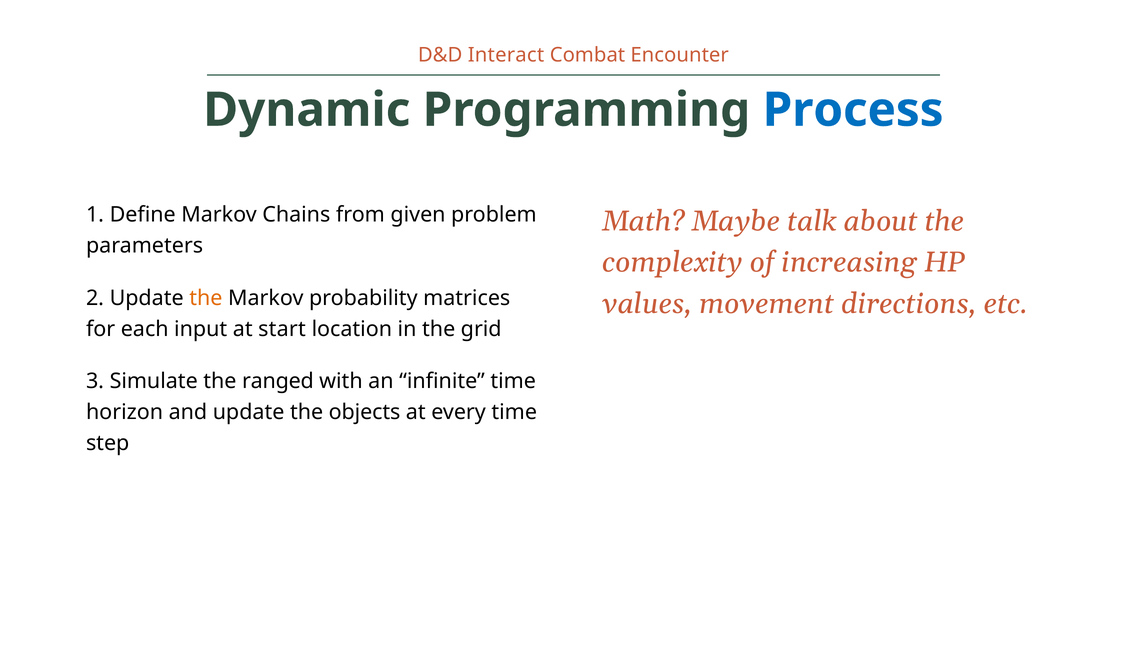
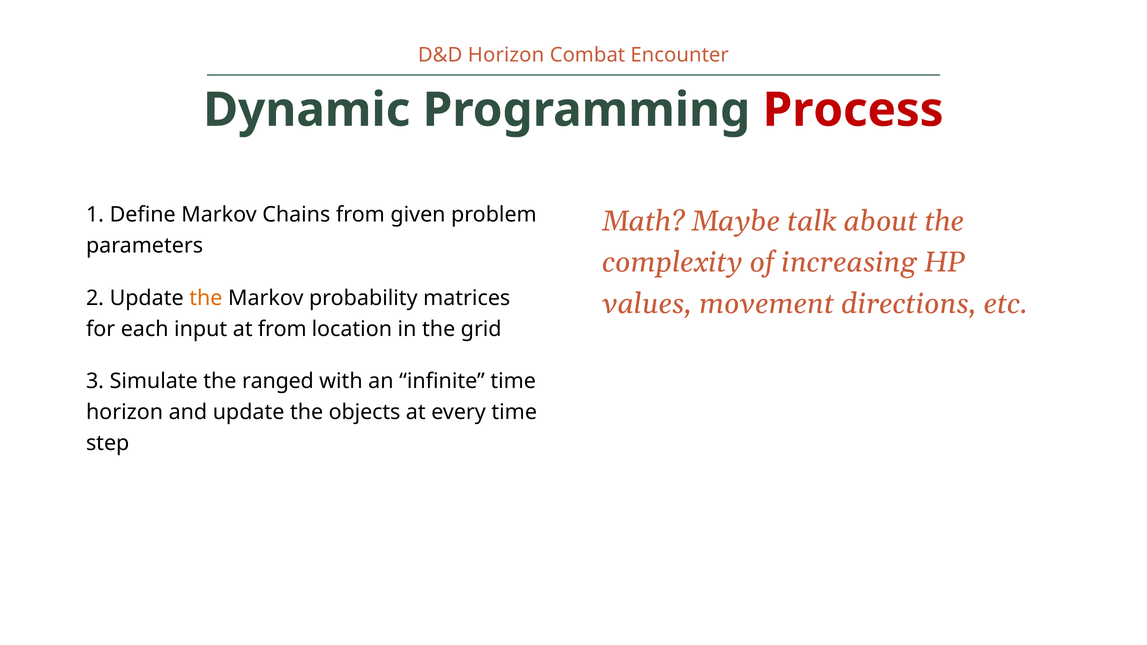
D&D Interact: Interact -> Horizon
Process colour: blue -> red
at start: start -> from
